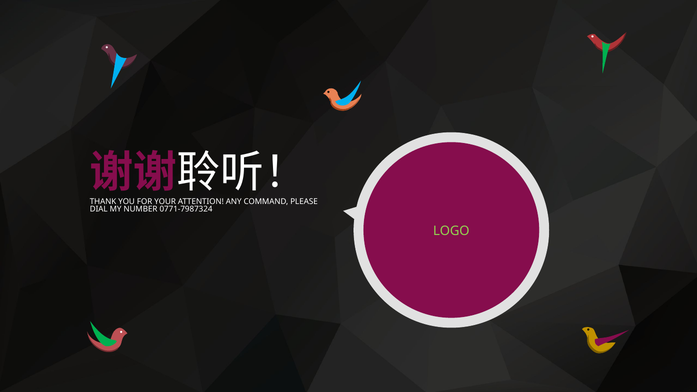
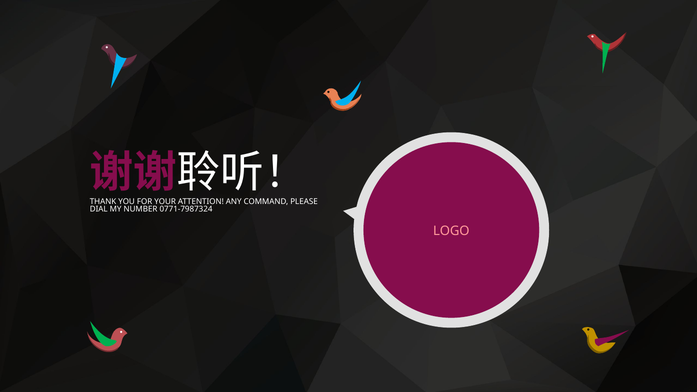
LOGO colour: light green -> pink
